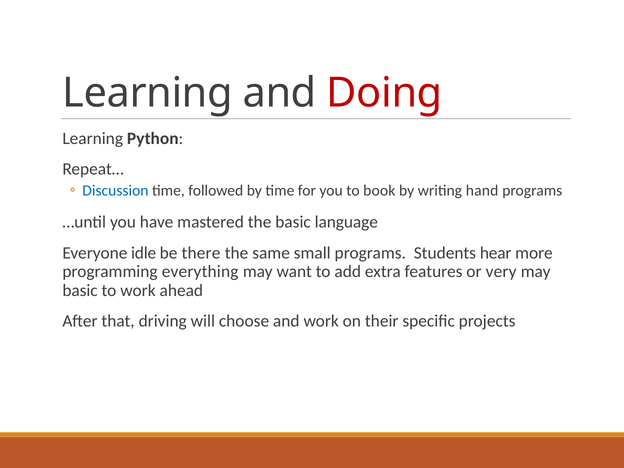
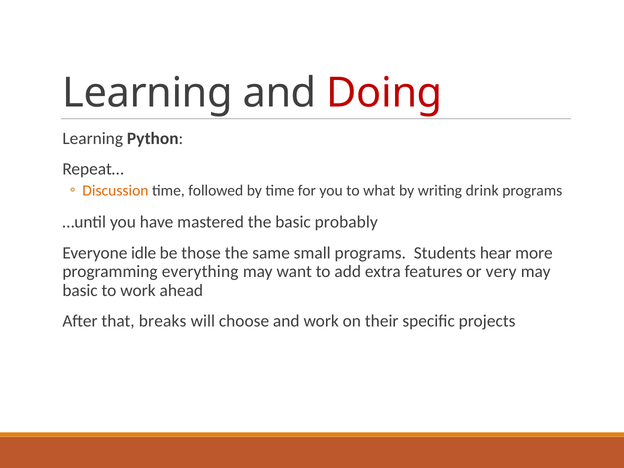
Discussion colour: blue -> orange
book: book -> what
hand: hand -> drink
language: language -> probably
there: there -> those
driving: driving -> breaks
